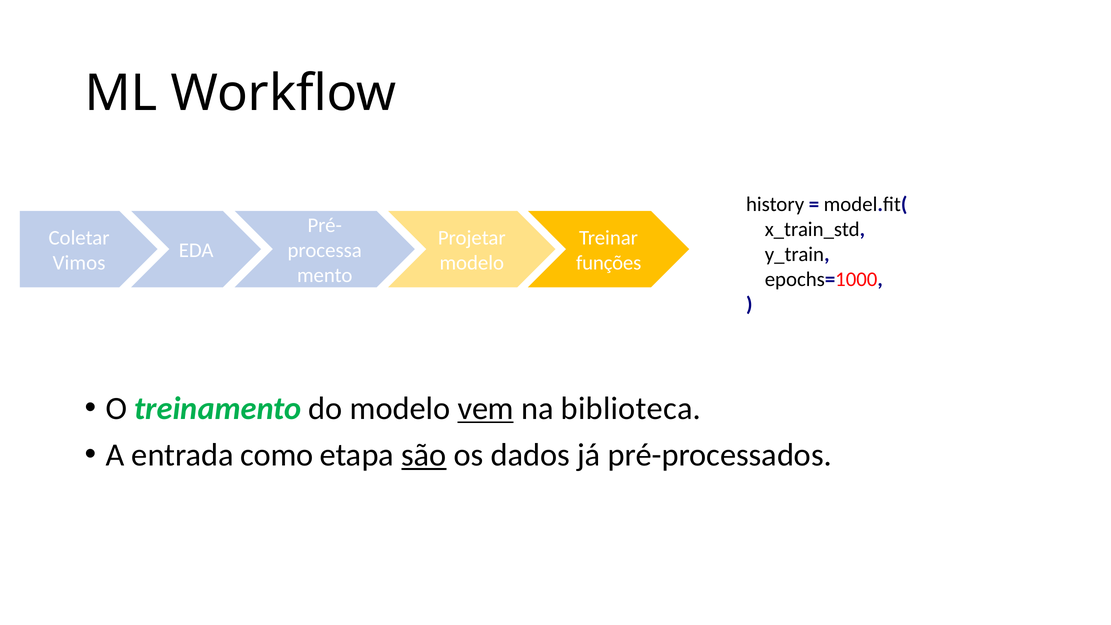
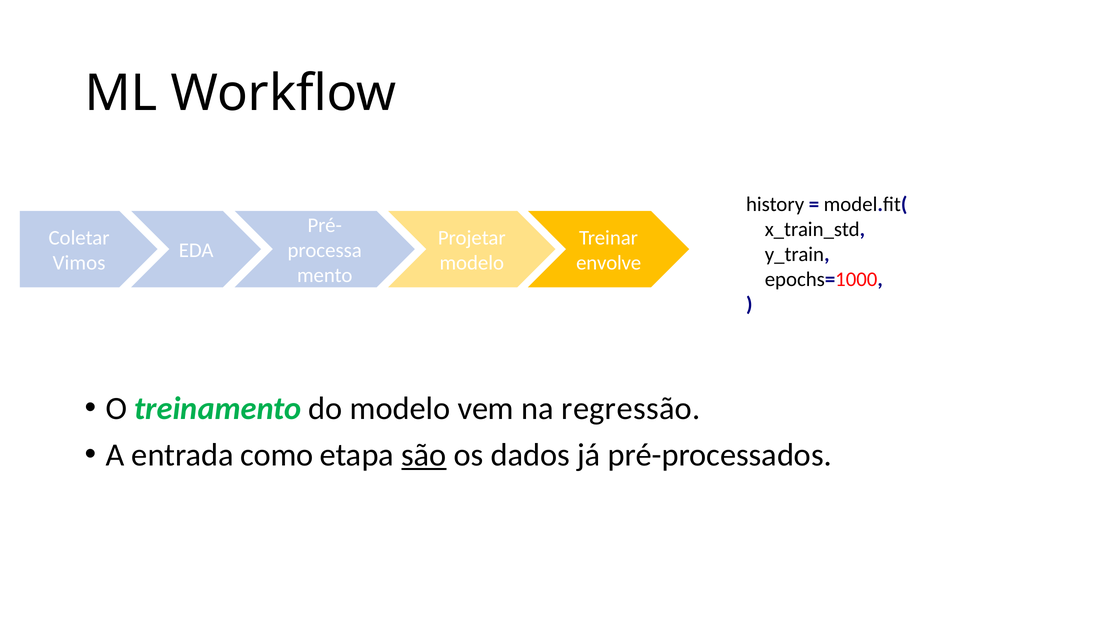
funções: funções -> envolve
vem underline: present -> none
biblioteca: biblioteca -> regressão
